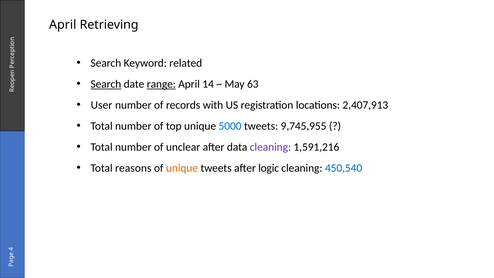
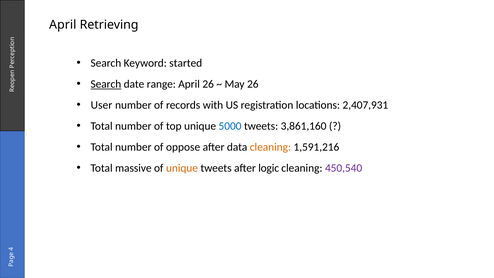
related: related -> started
range underline: present -> none
April 14: 14 -> 26
May 63: 63 -> 26
2,407,913: 2,407,913 -> 2,407,931
9,745,955: 9,745,955 -> 3,861,160
unclear: unclear -> oppose
cleaning at (270, 147) colour: purple -> orange
reasons: reasons -> massive
450,540 colour: blue -> purple
